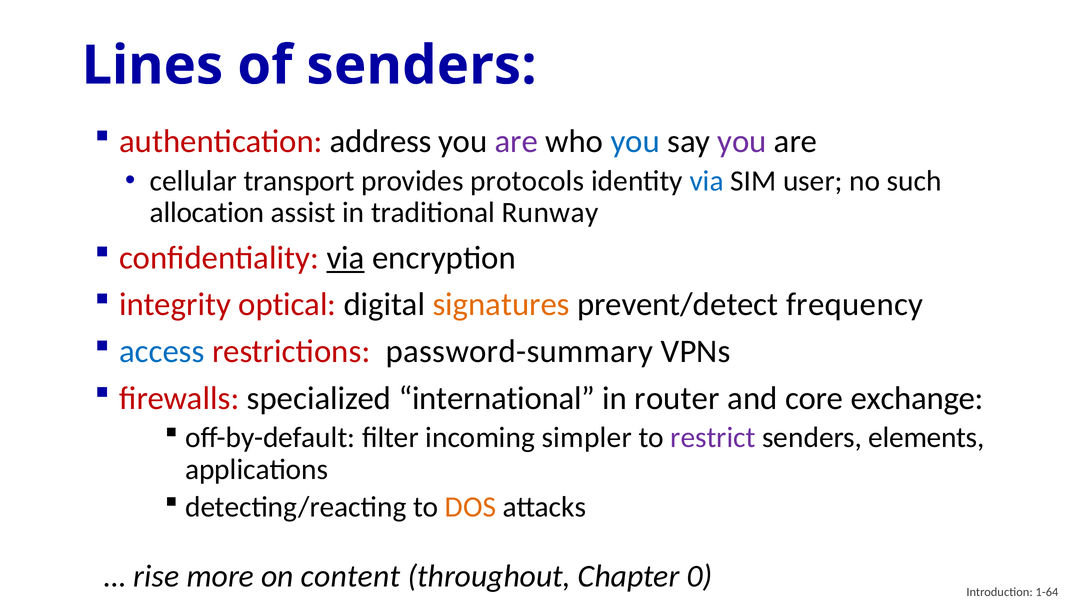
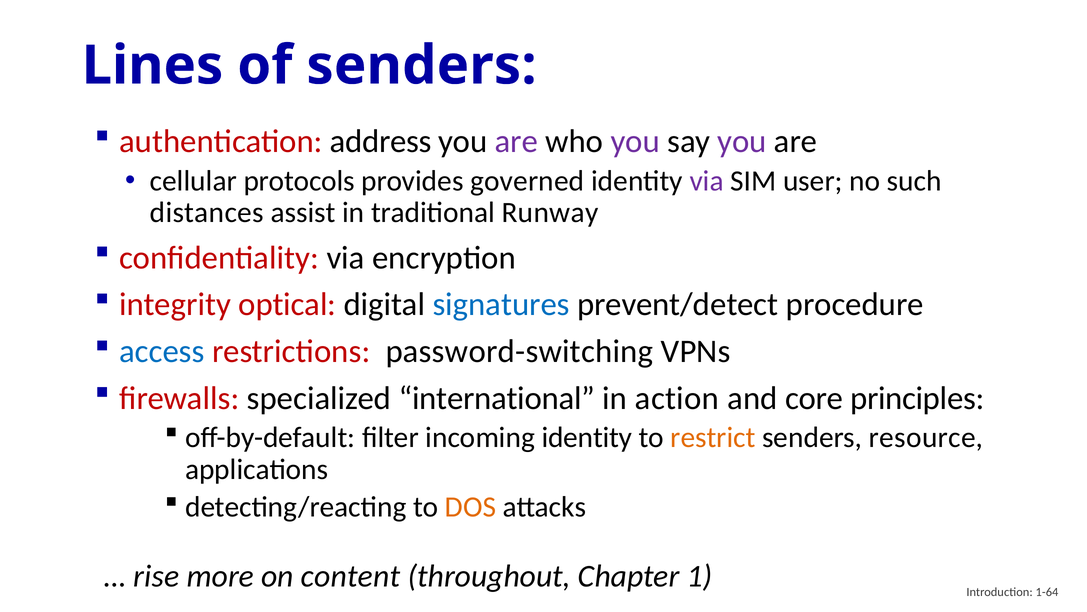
you at (635, 141) colour: blue -> purple
transport: transport -> protocols
protocols: protocols -> governed
via at (707, 181) colour: blue -> purple
allocation: allocation -> distances
via at (346, 257) underline: present -> none
signatures colour: orange -> blue
frequency: frequency -> procedure
password-summary: password-summary -> password-switching
router: router -> action
exchange: exchange -> principles
incoming simpler: simpler -> identity
restrict colour: purple -> orange
elements: elements -> resource
0: 0 -> 1
